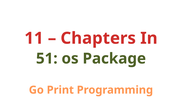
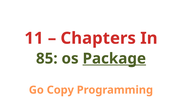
51: 51 -> 85
Package underline: none -> present
Print: Print -> Copy
